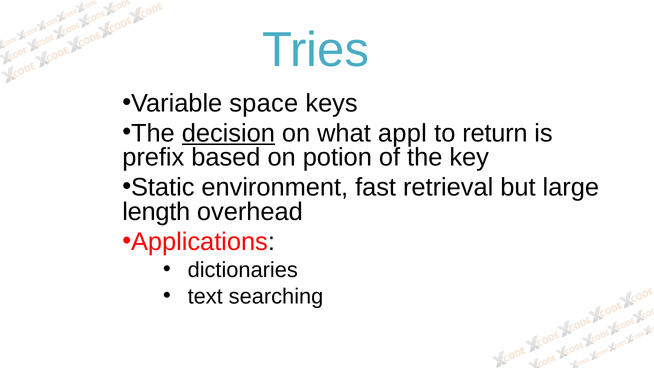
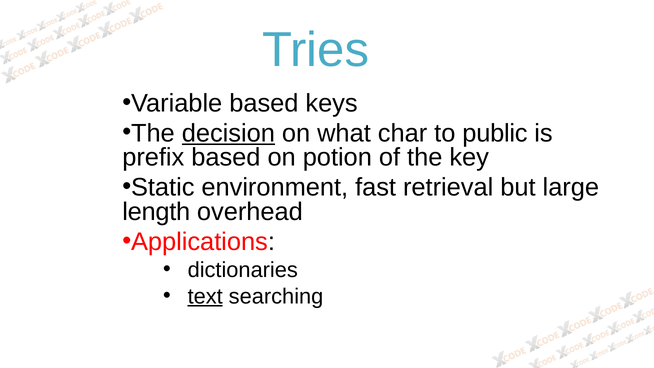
Variable space: space -> based
appl: appl -> char
return: return -> public
text underline: none -> present
